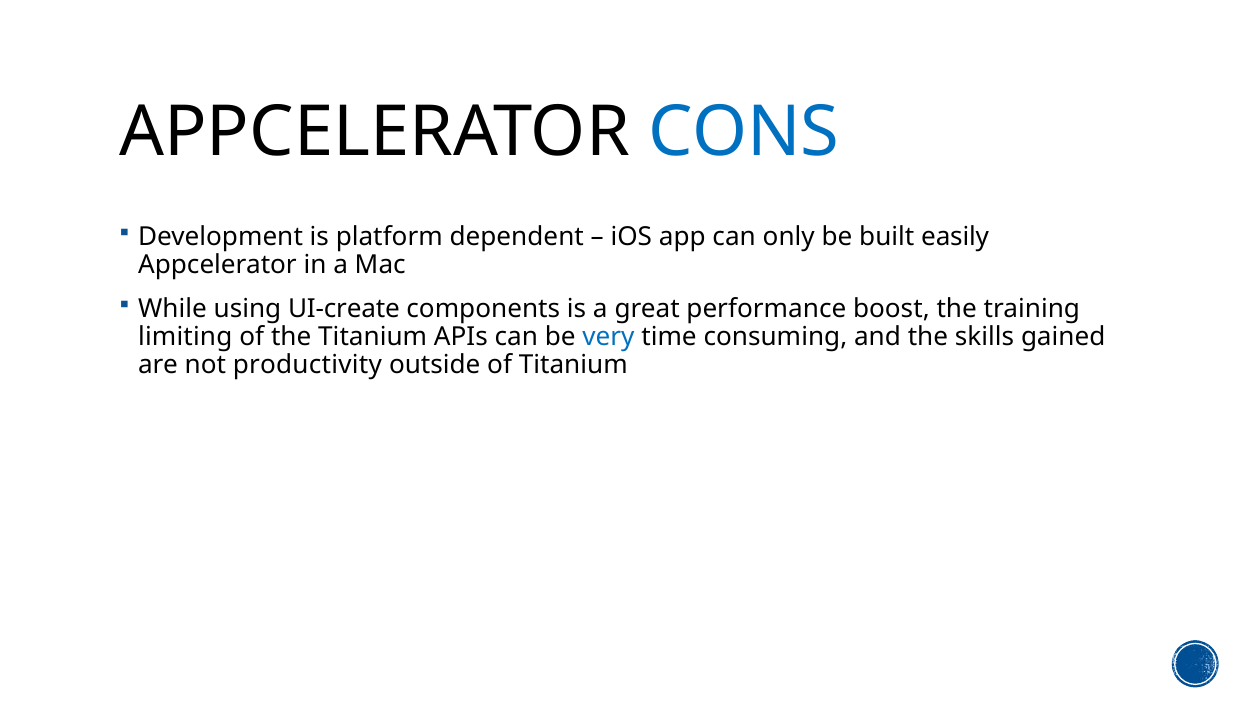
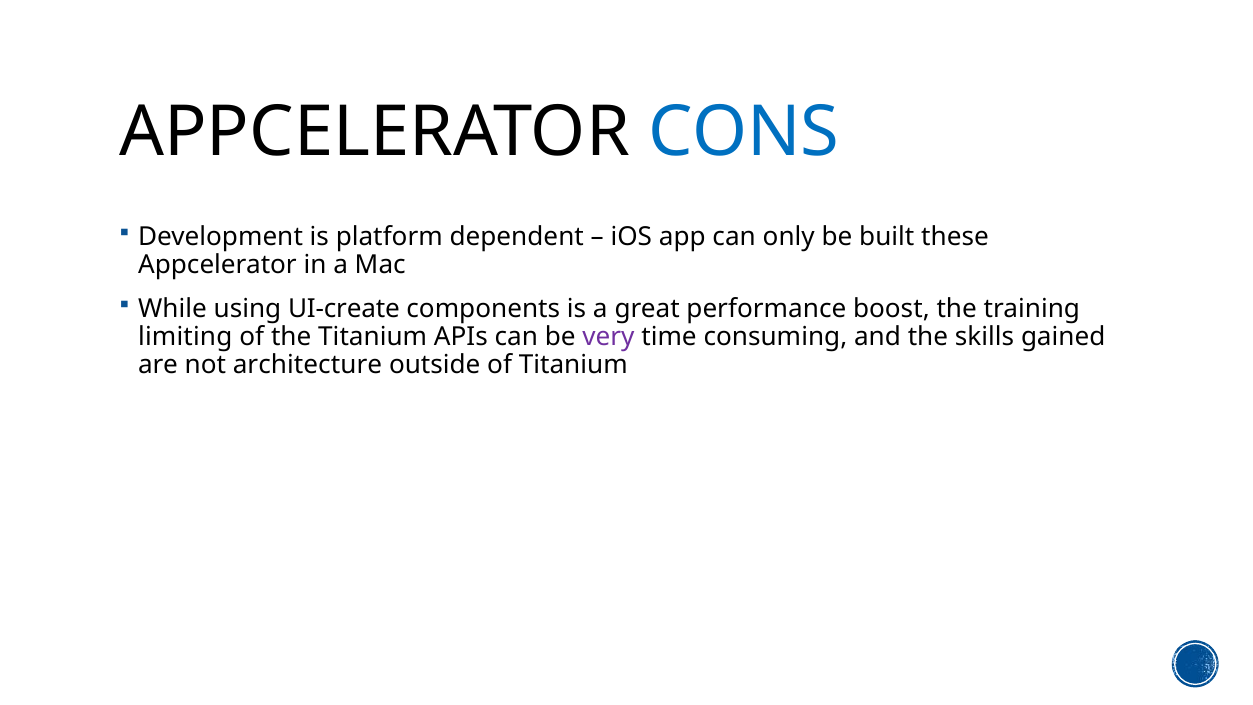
easily: easily -> these
very colour: blue -> purple
productivity: productivity -> architecture
